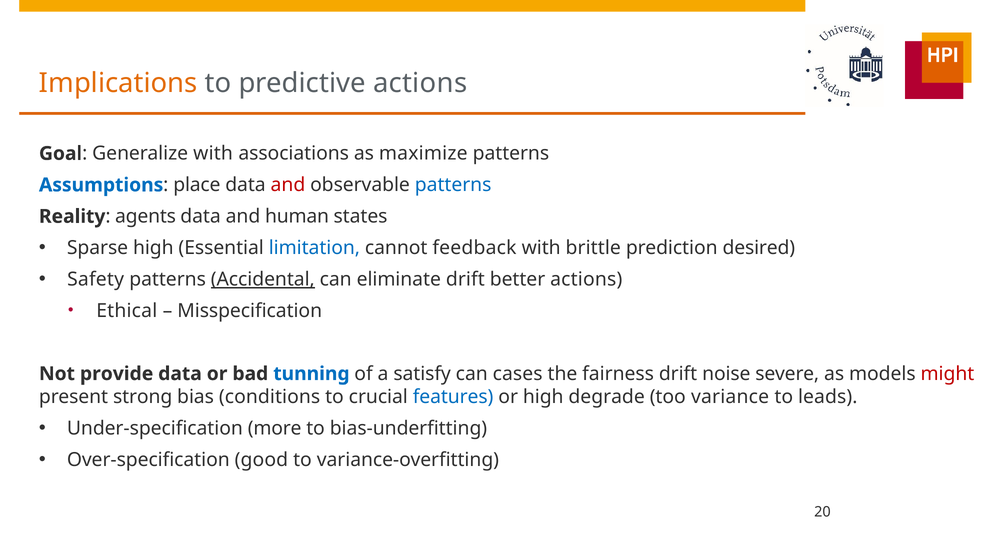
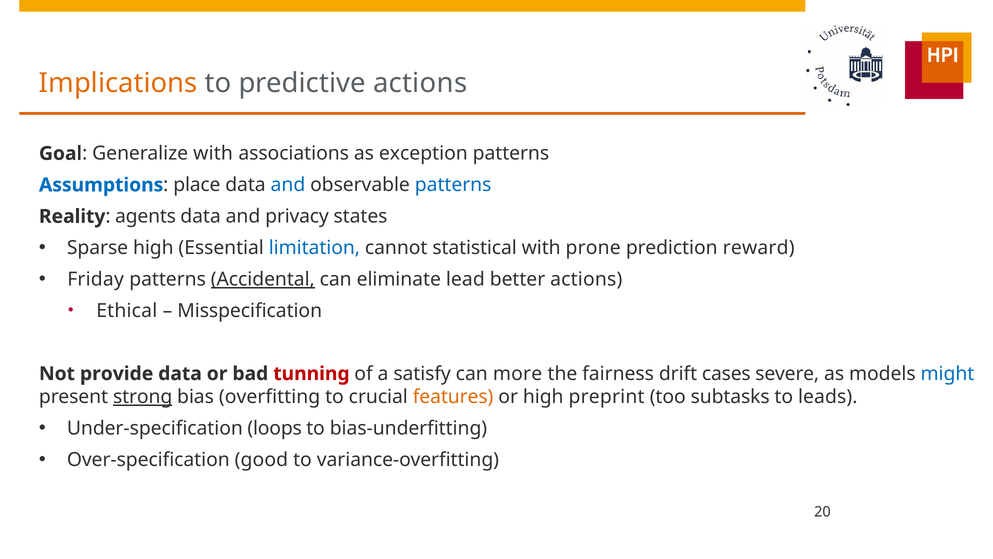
maximize: maximize -> exception
and at (288, 185) colour: red -> blue
human: human -> privacy
feedback: feedback -> statistical
brittle: brittle -> prone
desired: desired -> reward
Safety: Safety -> Friday
eliminate drift: drift -> lead
tunning colour: blue -> red
cases: cases -> more
noise: noise -> cases
might colour: red -> blue
strong underline: none -> present
conditions: conditions -> overfitting
features colour: blue -> orange
degrade: degrade -> preprint
variance: variance -> subtasks
more: more -> loops
